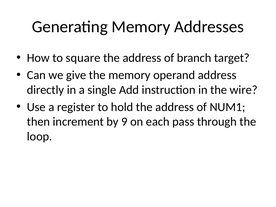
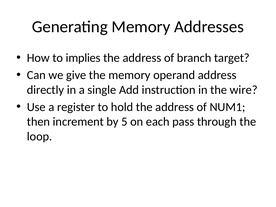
square: square -> implies
9: 9 -> 5
